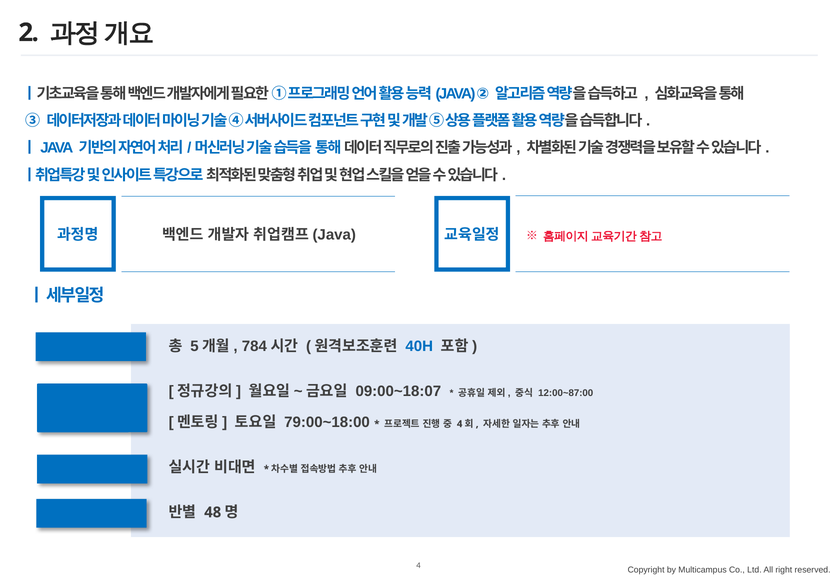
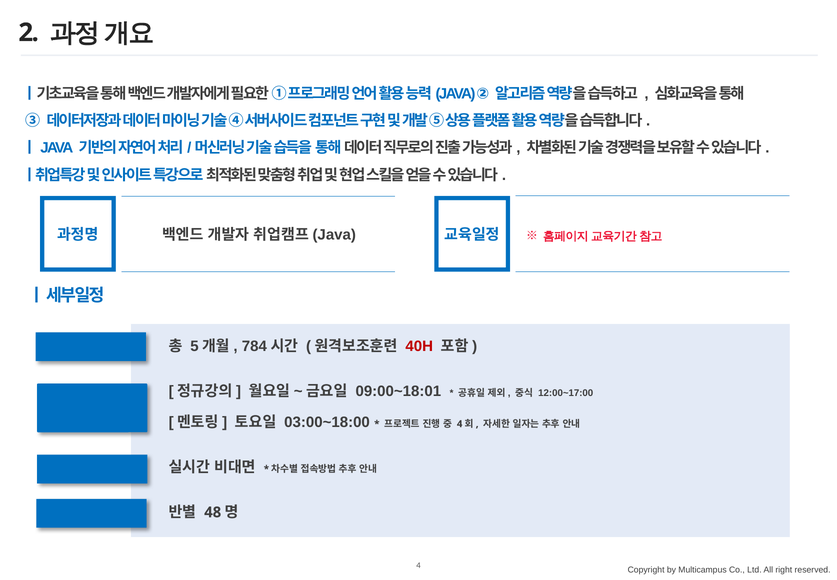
40H colour: blue -> red
09:00~18:07: 09:00~18:07 -> 09:00~18:01
12:00~87:00: 12:00~87:00 -> 12:00~17:00
79:00~18:00: 79:00~18:00 -> 03:00~18:00
